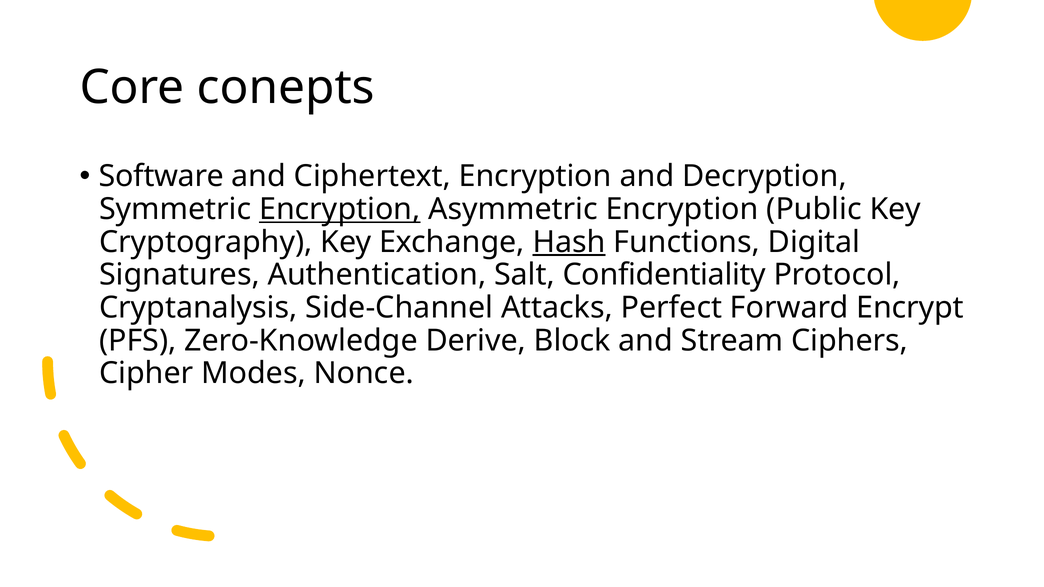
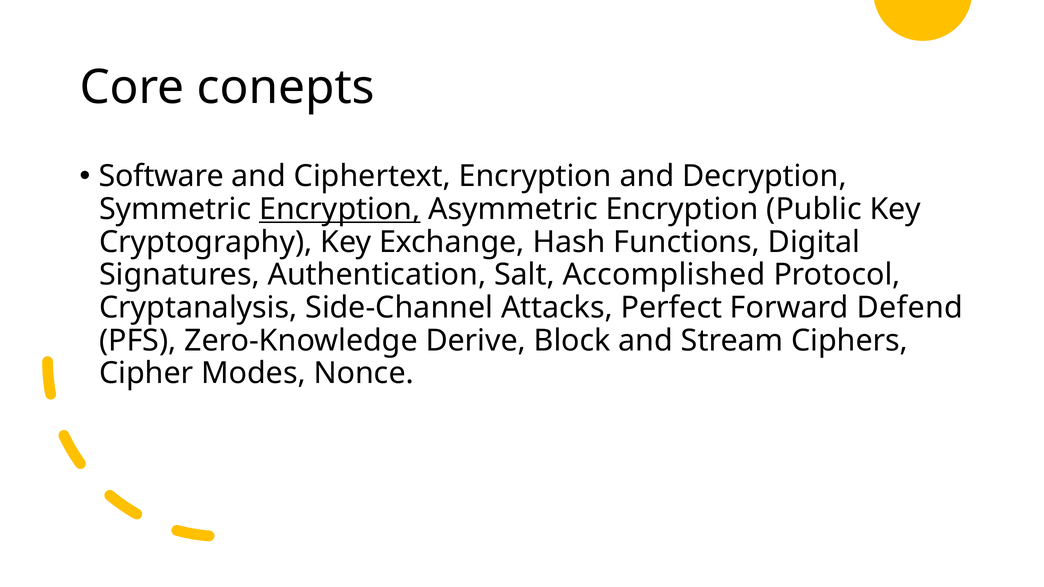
Hash underline: present -> none
Confidentiality: Confidentiality -> Accomplished
Encrypt: Encrypt -> Defend
